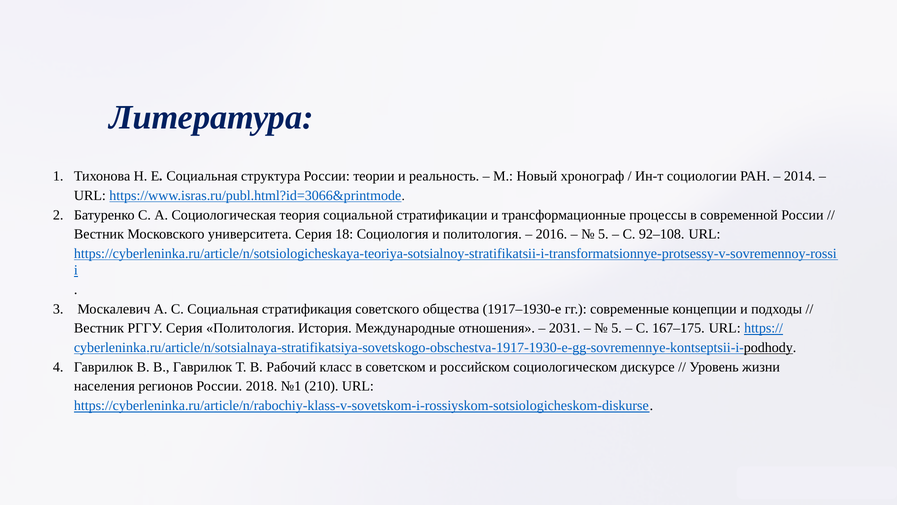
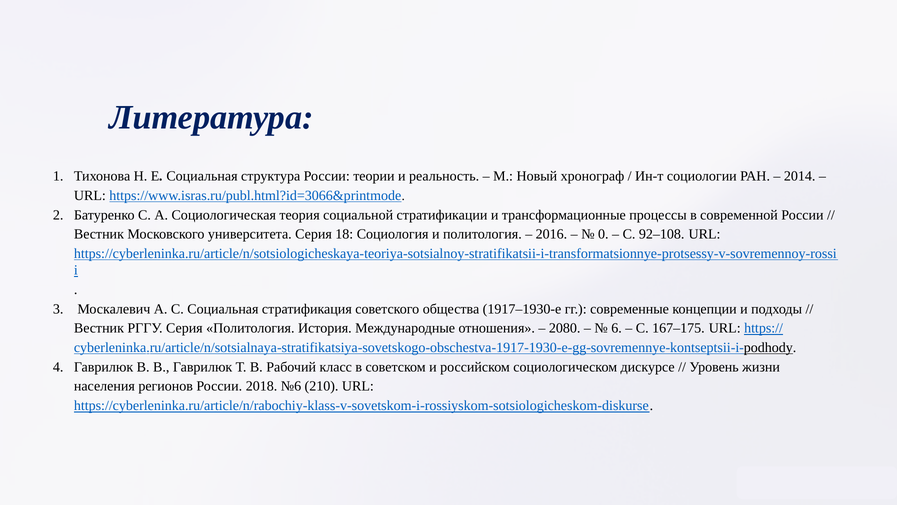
5 at (603, 234): 5 -> 0
2031: 2031 -> 2080
5 at (617, 328): 5 -> 6
№1: №1 -> №6
